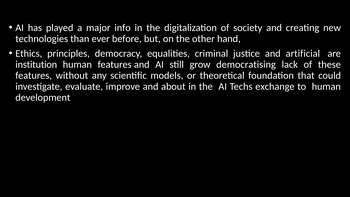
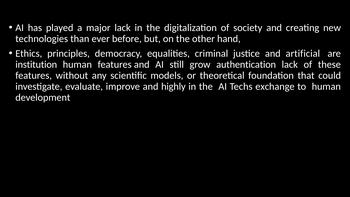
major info: info -> lack
democratising: democratising -> authentication
about: about -> highly
